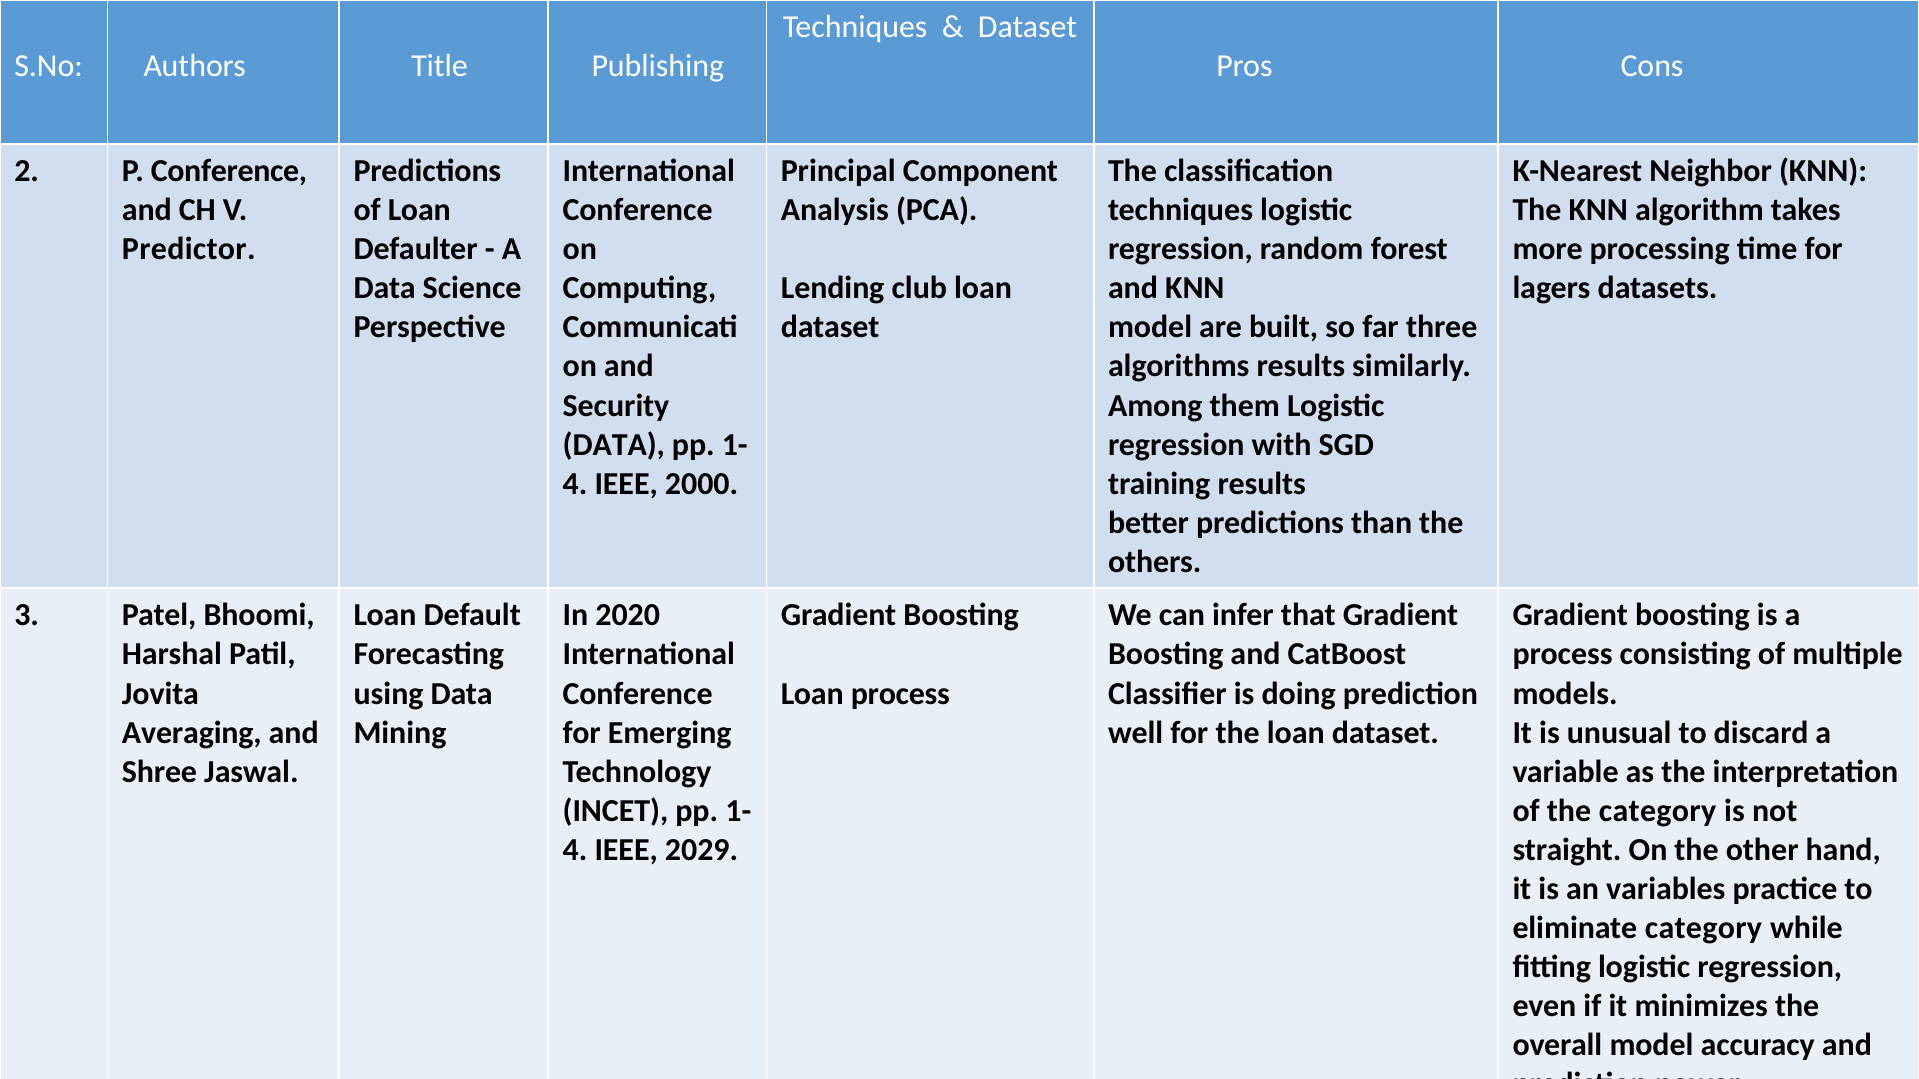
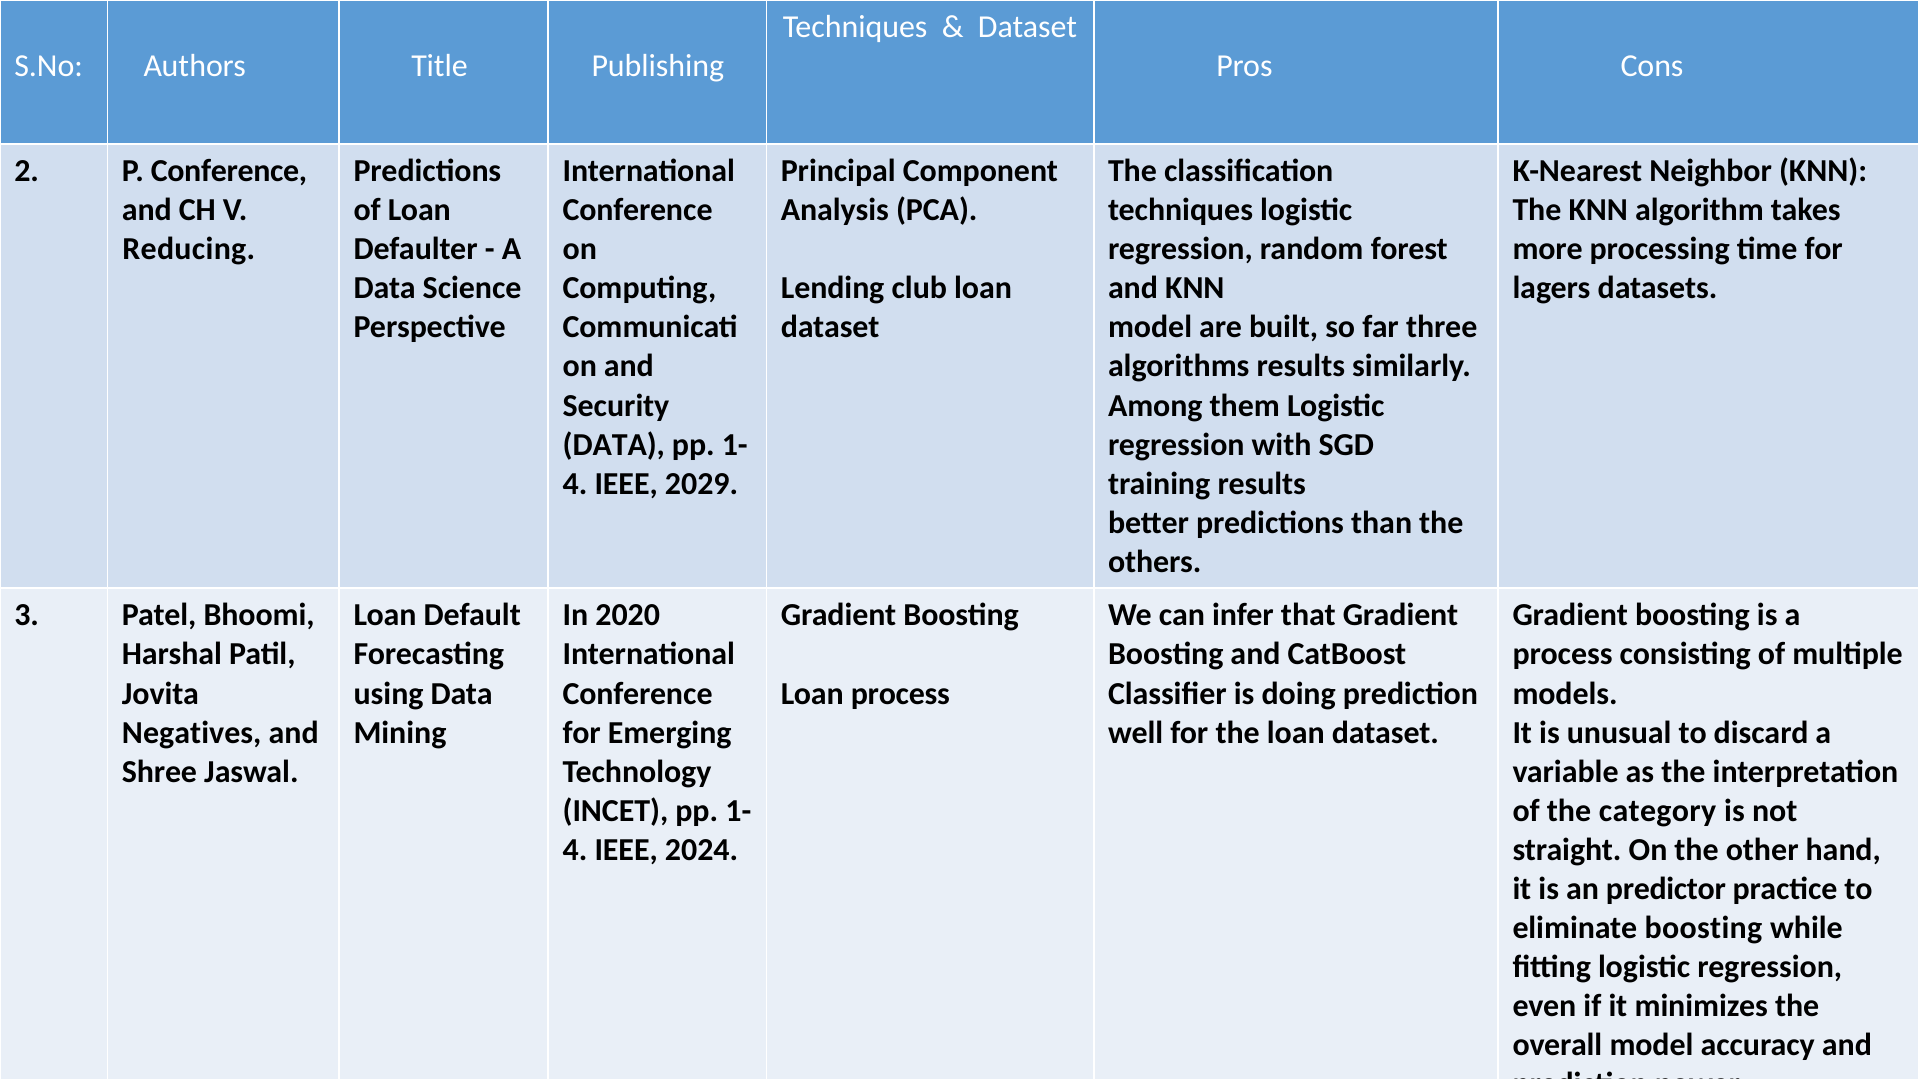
Predictor: Predictor -> Reducing
2000: 2000 -> 2029
Averaging: Averaging -> Negatives
2029: 2029 -> 2024
variables: variables -> predictor
eliminate category: category -> boosting
